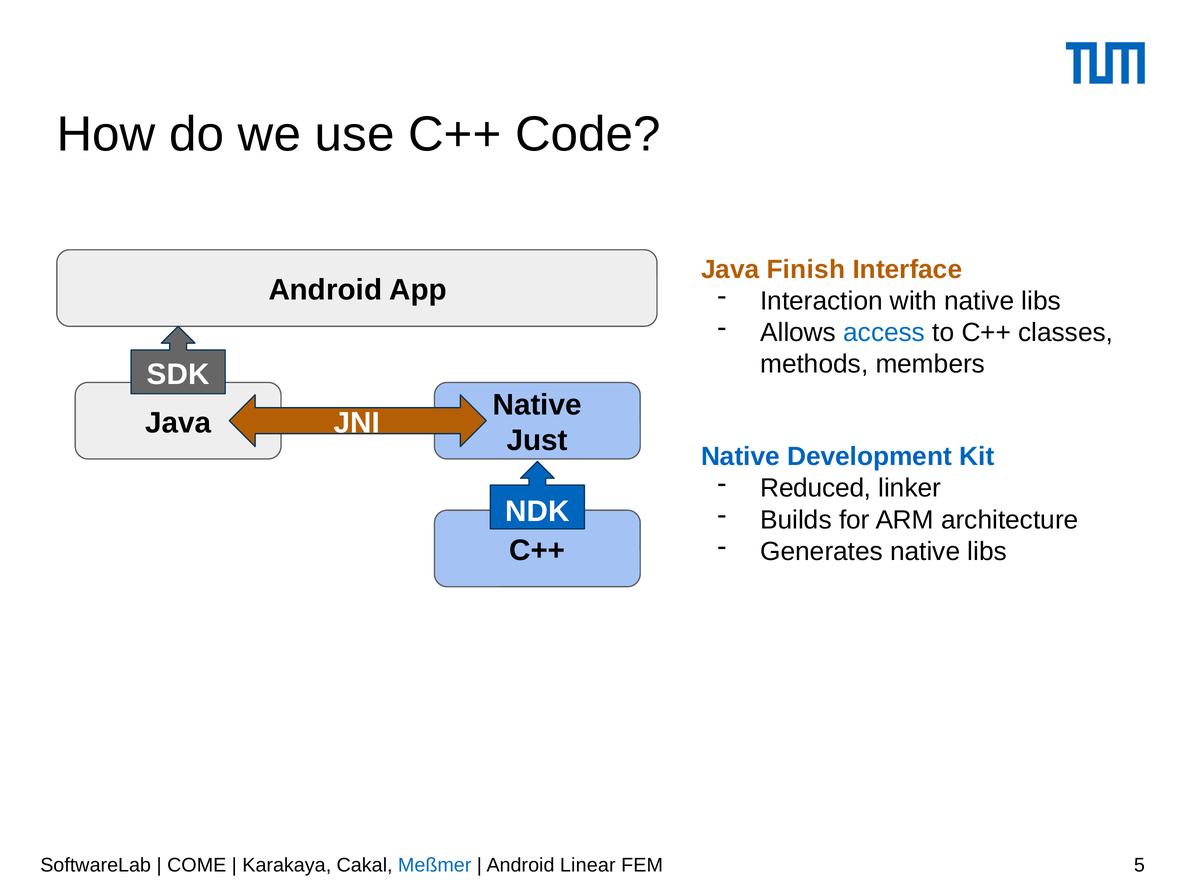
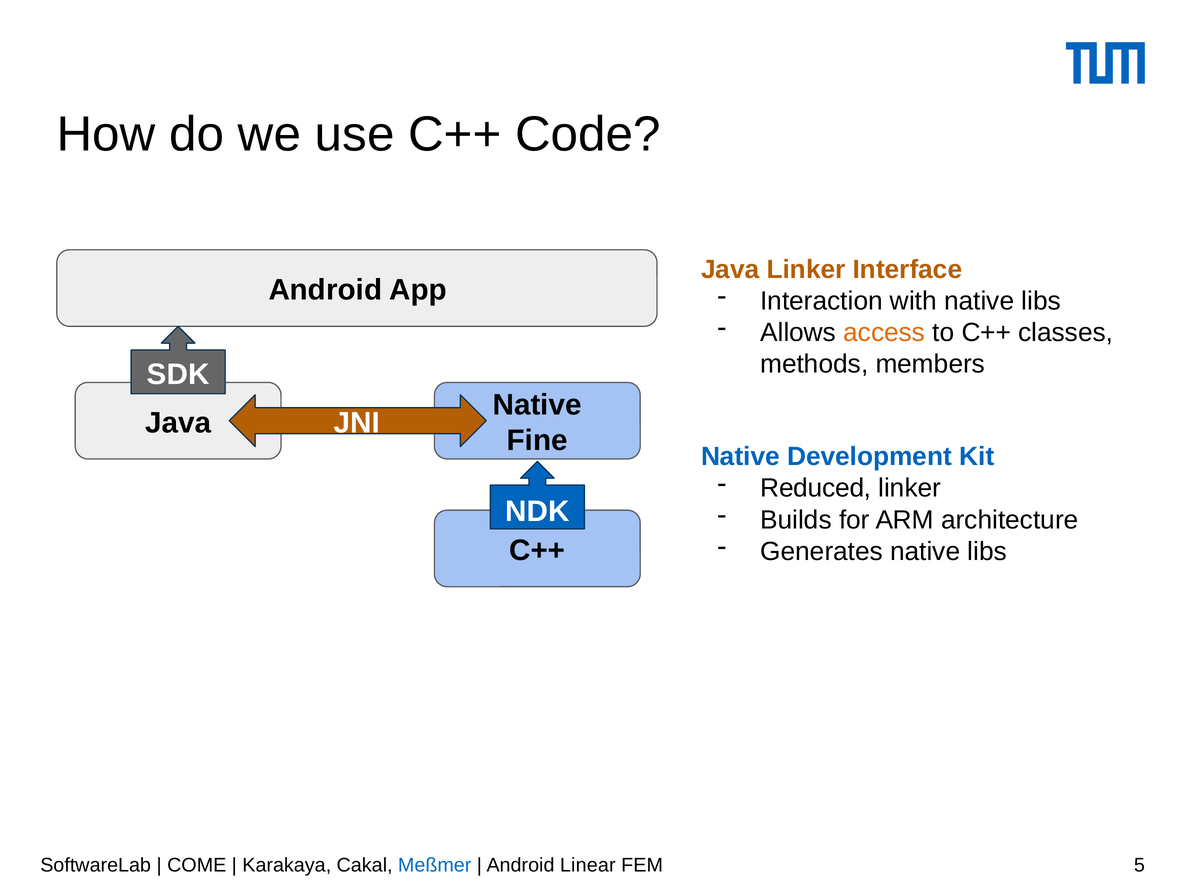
Java Finish: Finish -> Linker
access colour: blue -> orange
Just: Just -> Fine
